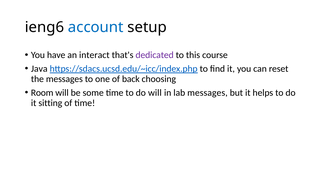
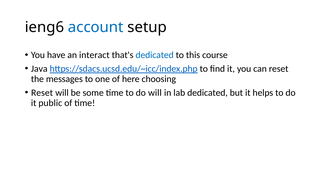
dedicated at (155, 55) colour: purple -> blue
back: back -> here
Room at (42, 93): Room -> Reset
lab messages: messages -> dedicated
sitting: sitting -> public
